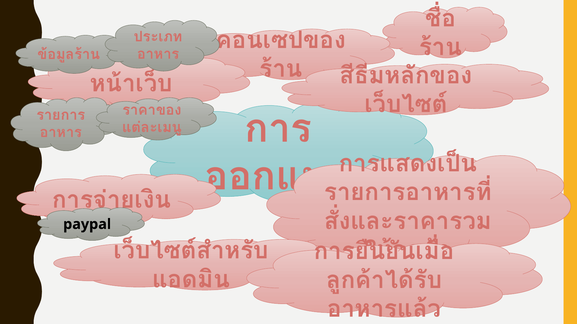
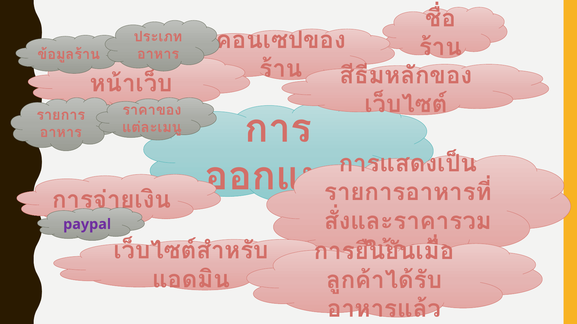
paypal colour: black -> purple
